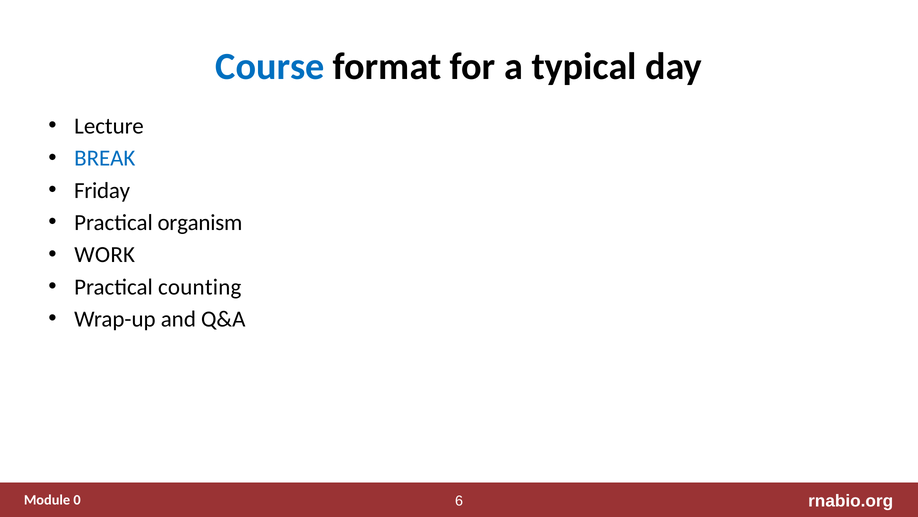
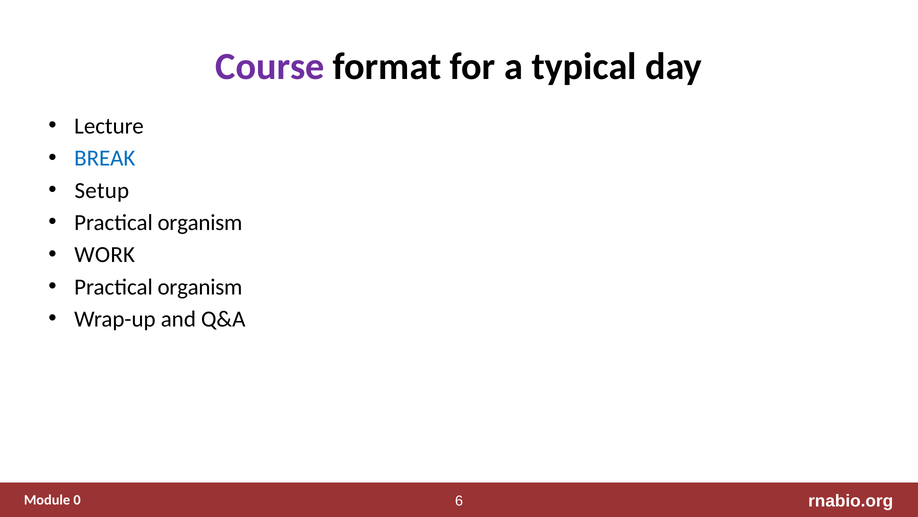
Course colour: blue -> purple
Friday: Friday -> Setup
counting at (200, 287): counting -> organism
